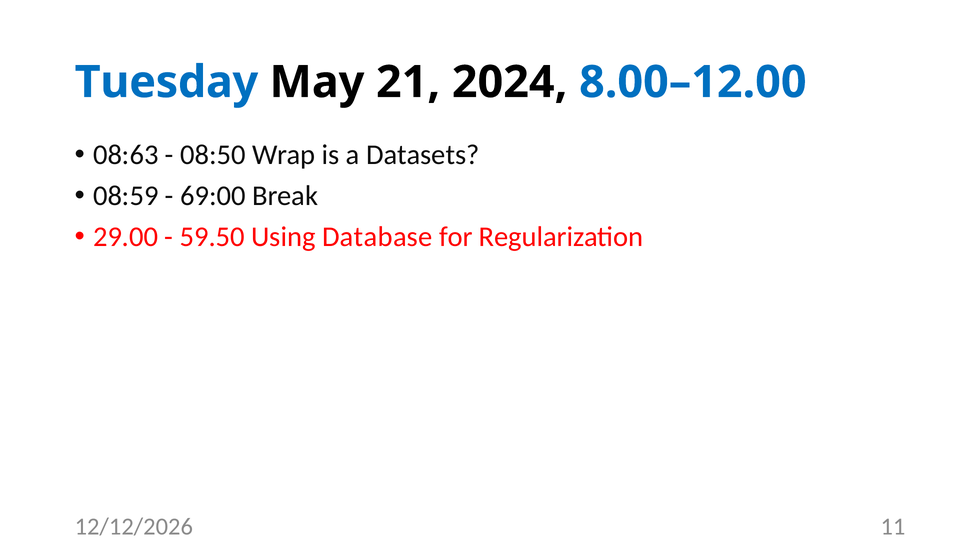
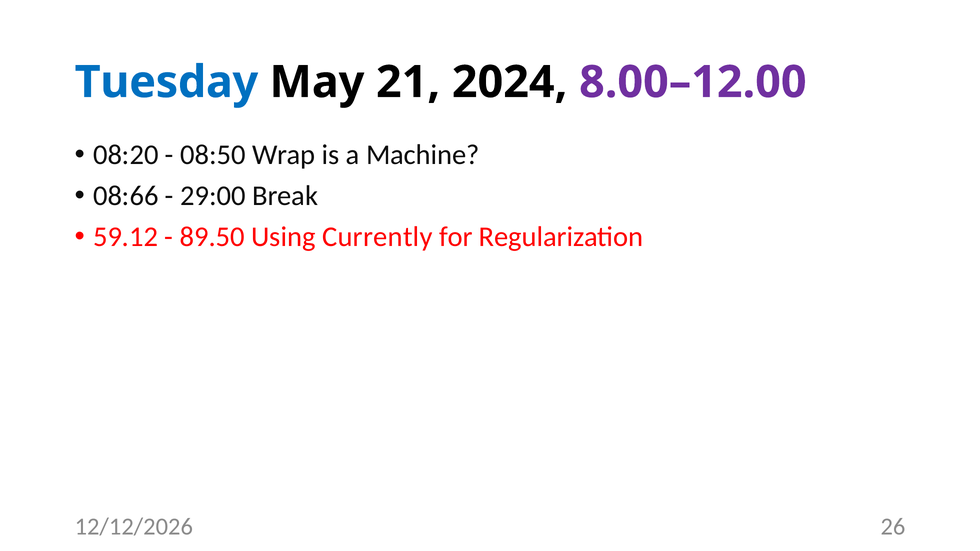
8.00–12.00 colour: blue -> purple
08:63: 08:63 -> 08:20
Datasets: Datasets -> Machine
08:59: 08:59 -> 08:66
69:00: 69:00 -> 29:00
29.00: 29.00 -> 59.12
59.50: 59.50 -> 89.50
Database: Database -> Currently
11: 11 -> 26
